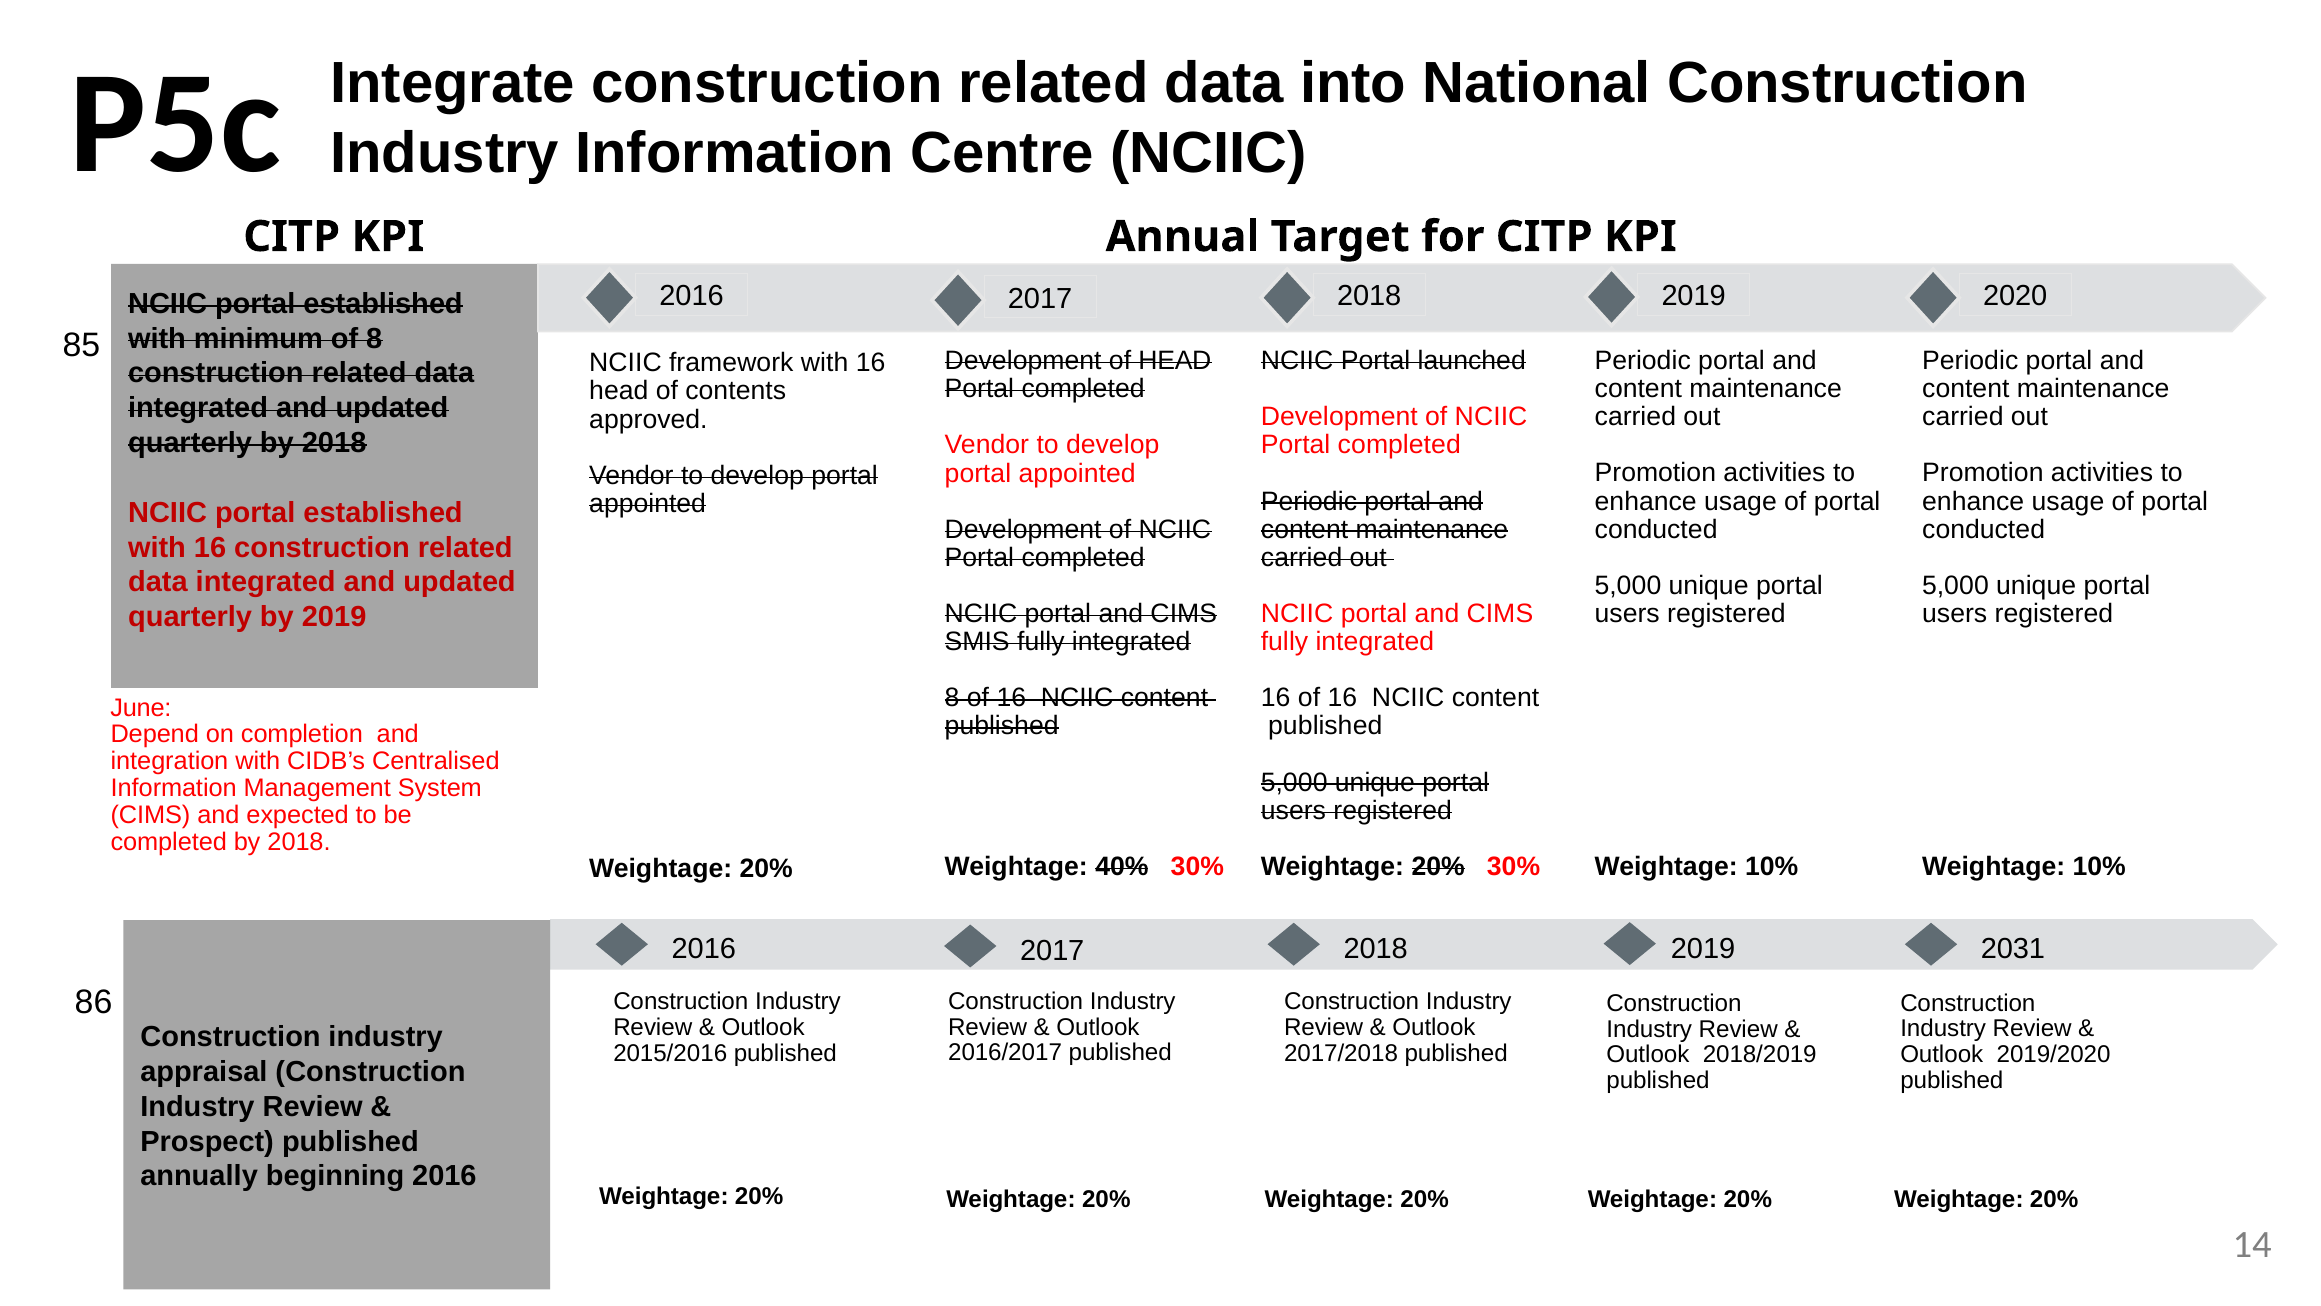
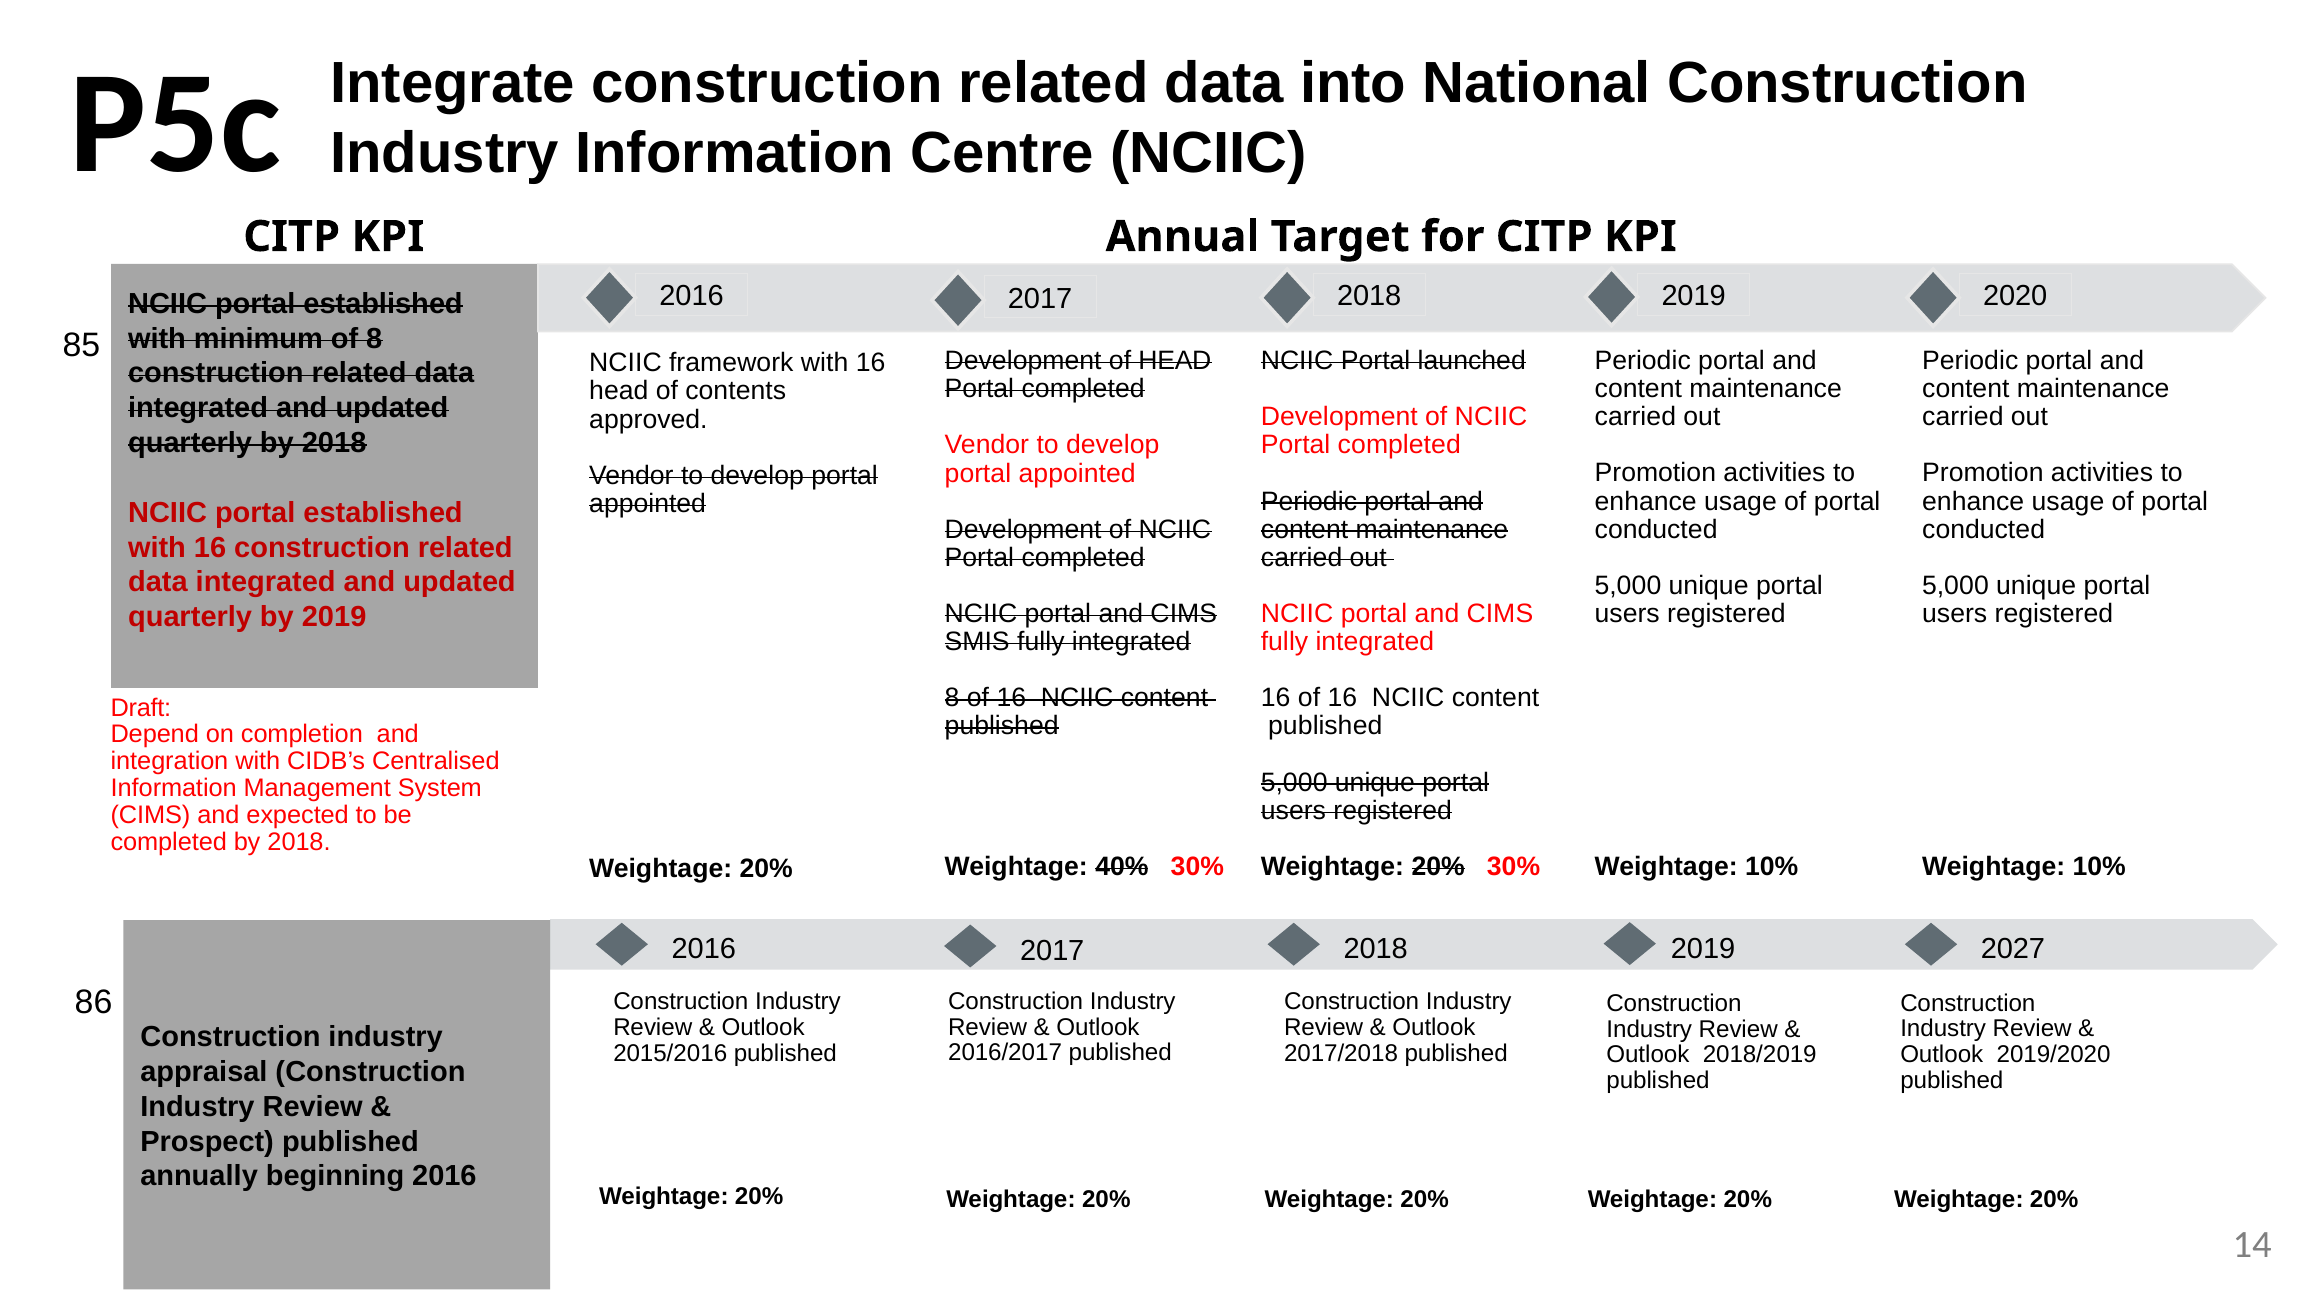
June: June -> Draft
2031: 2031 -> 2027
